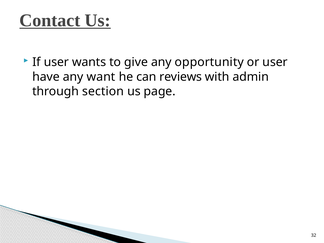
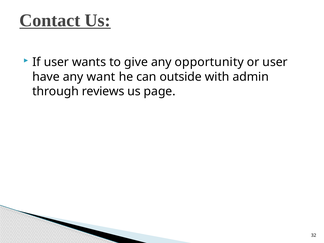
reviews: reviews -> outside
section: section -> reviews
